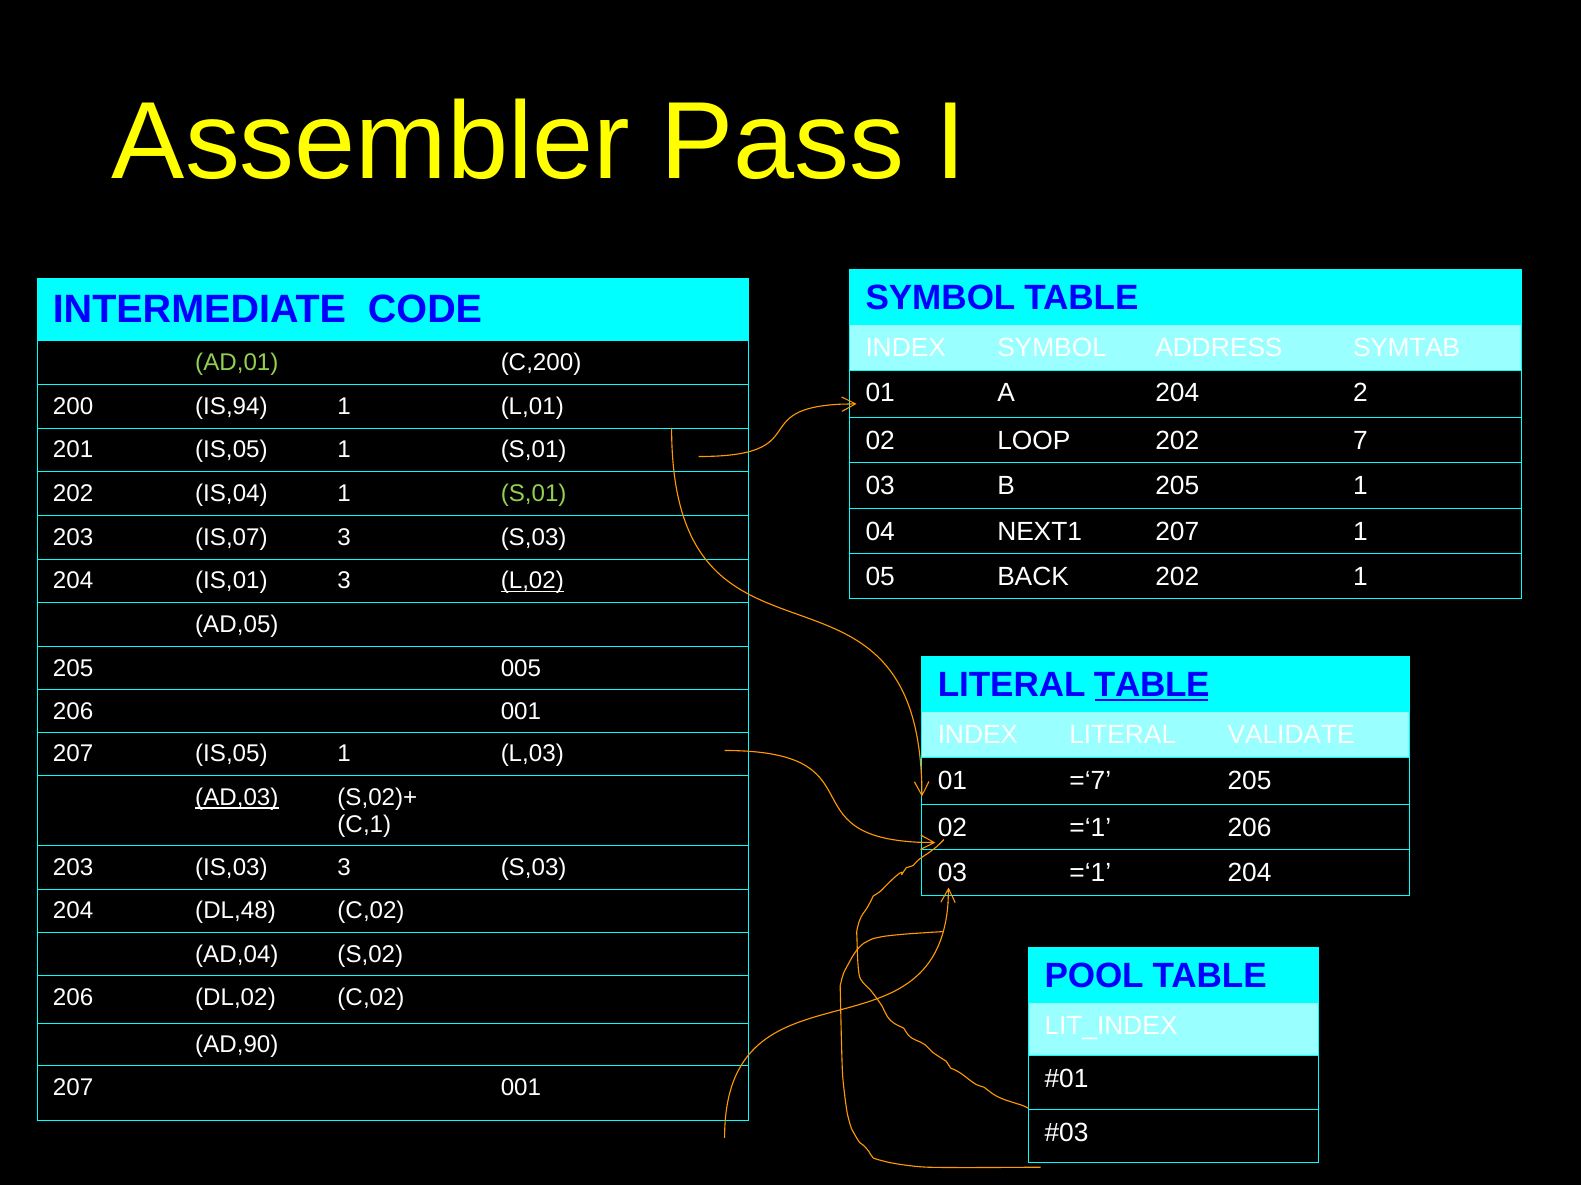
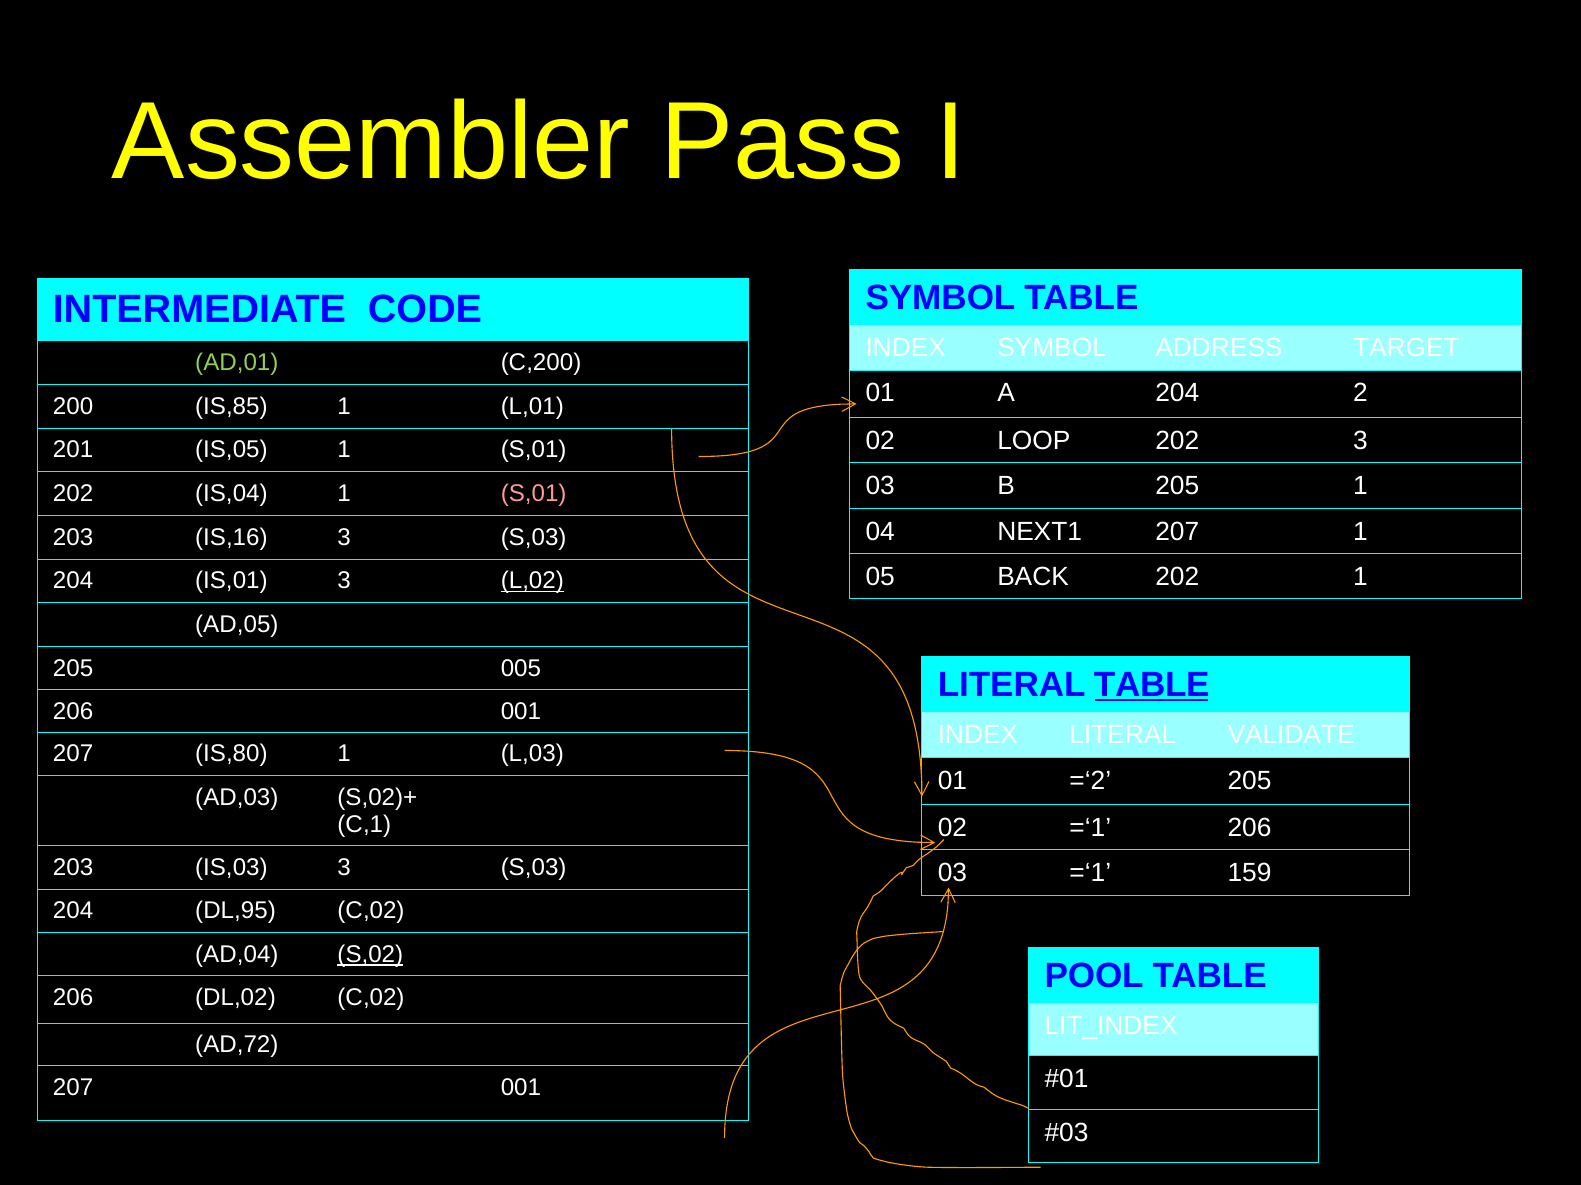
SYMTAB: SYMTAB -> TARGET
IS,94: IS,94 -> IS,85
202 7: 7 -> 3
S,01 at (534, 494) colour: light green -> pink
IS,07: IS,07 -> IS,16
207 IS,05: IS,05 -> IS,80
=‘7: =‘7 -> =‘2
AD,03 underline: present -> none
=‘1 204: 204 -> 159
DL,48: DL,48 -> DL,95
S,02 underline: none -> present
AD,90: AD,90 -> AD,72
